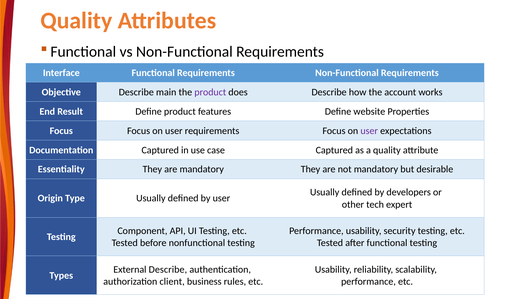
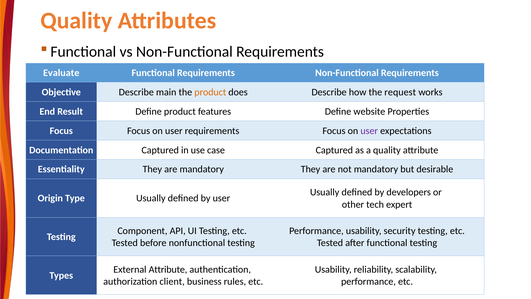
Interface: Interface -> Evaluate
product at (210, 92) colour: purple -> orange
account: account -> request
External Describe: Describe -> Attribute
